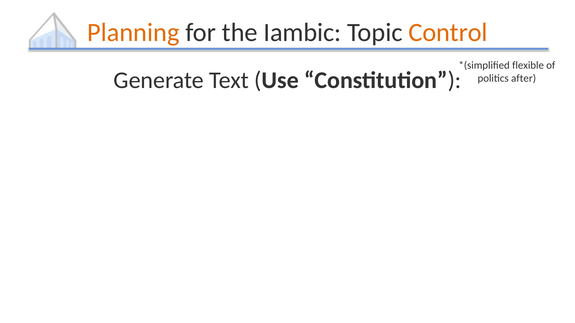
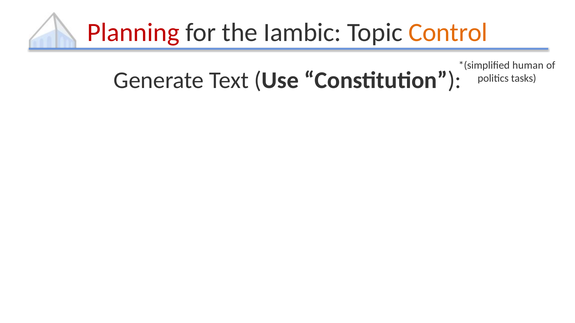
Planning colour: orange -> red
flexible: flexible -> human
after: after -> tasks
